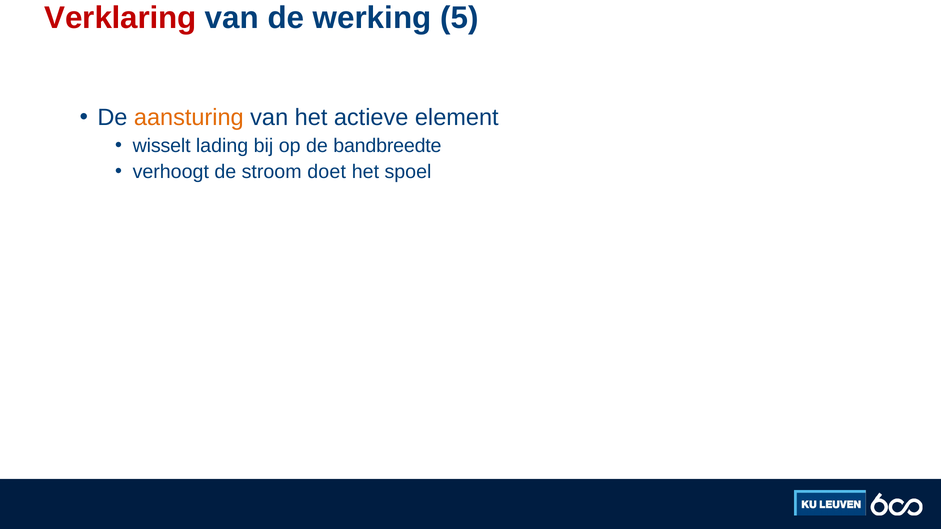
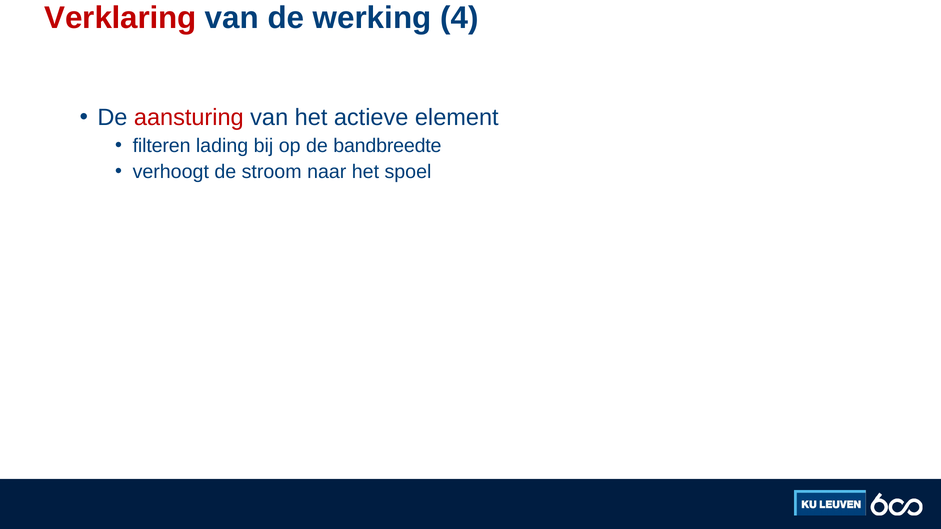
5: 5 -> 4
aansturing colour: orange -> red
wisselt: wisselt -> filteren
doet: doet -> naar
